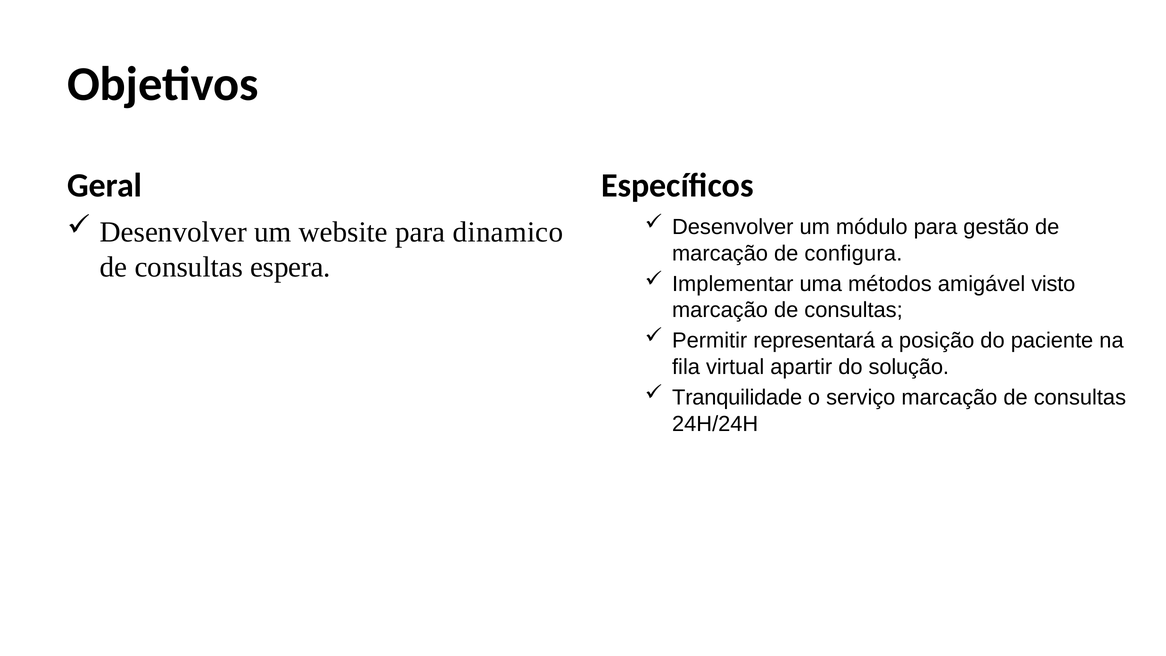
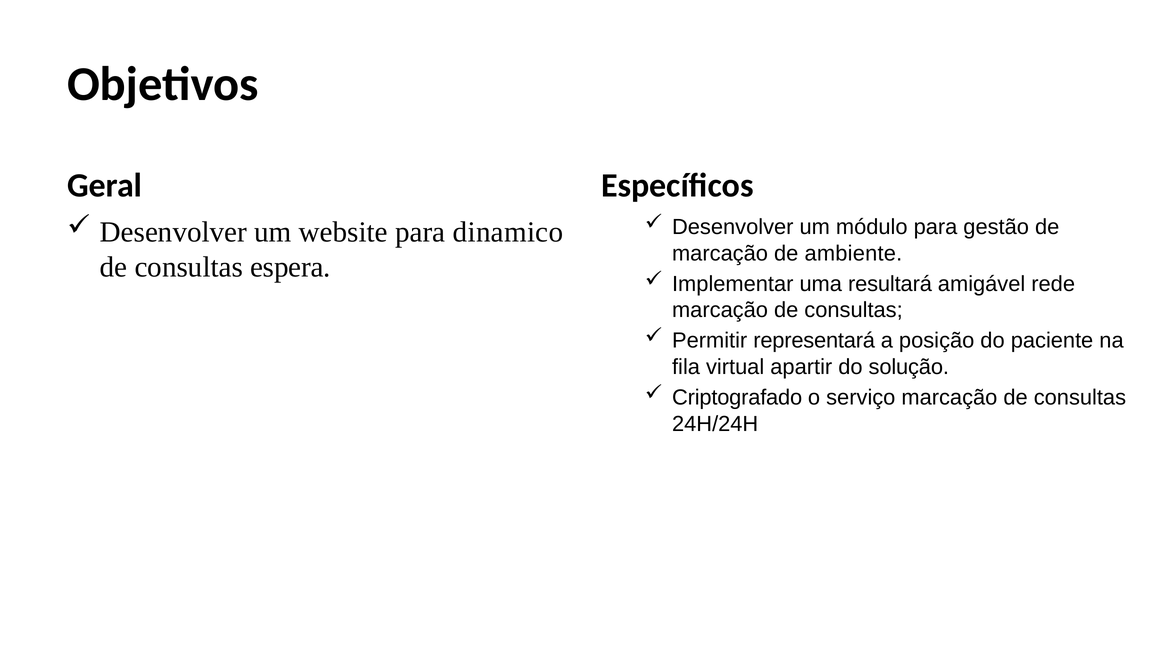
configura: configura -> ambiente
métodos: métodos -> resultará
visto: visto -> rede
Tranquilidade: Tranquilidade -> Criptografado
